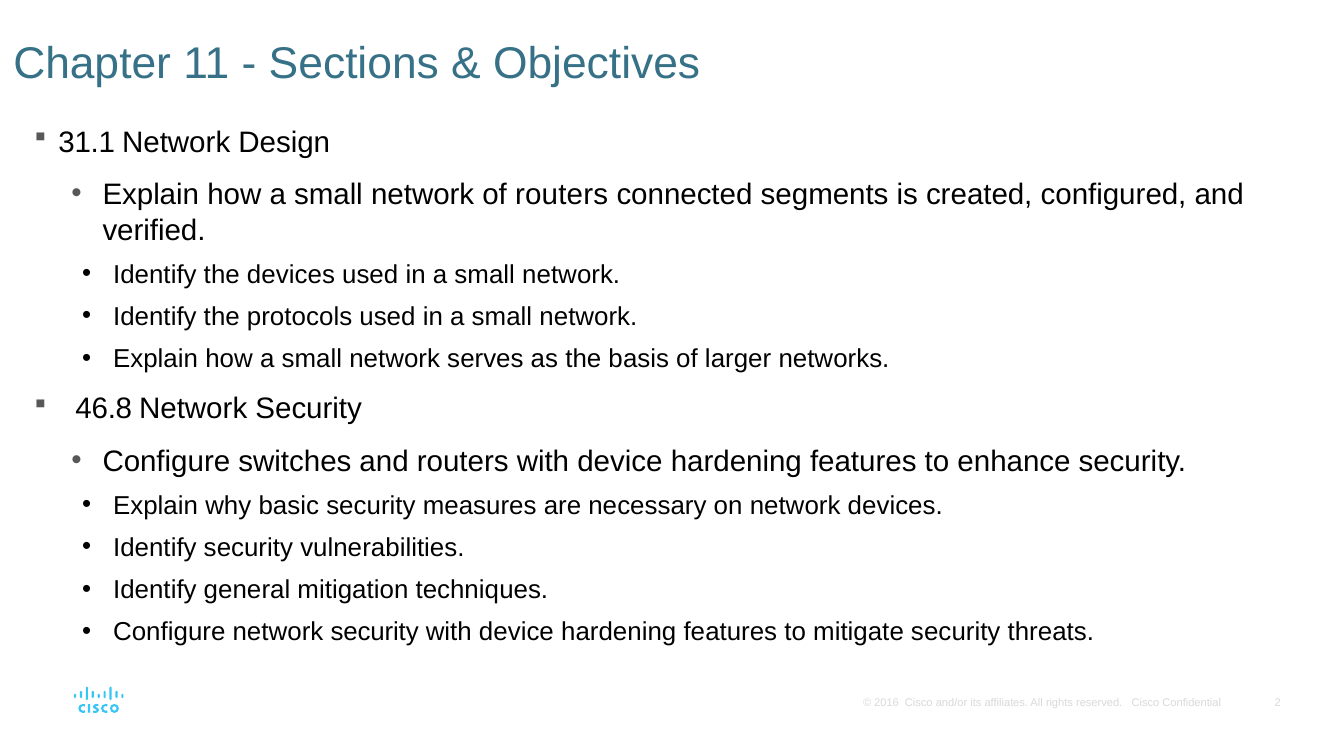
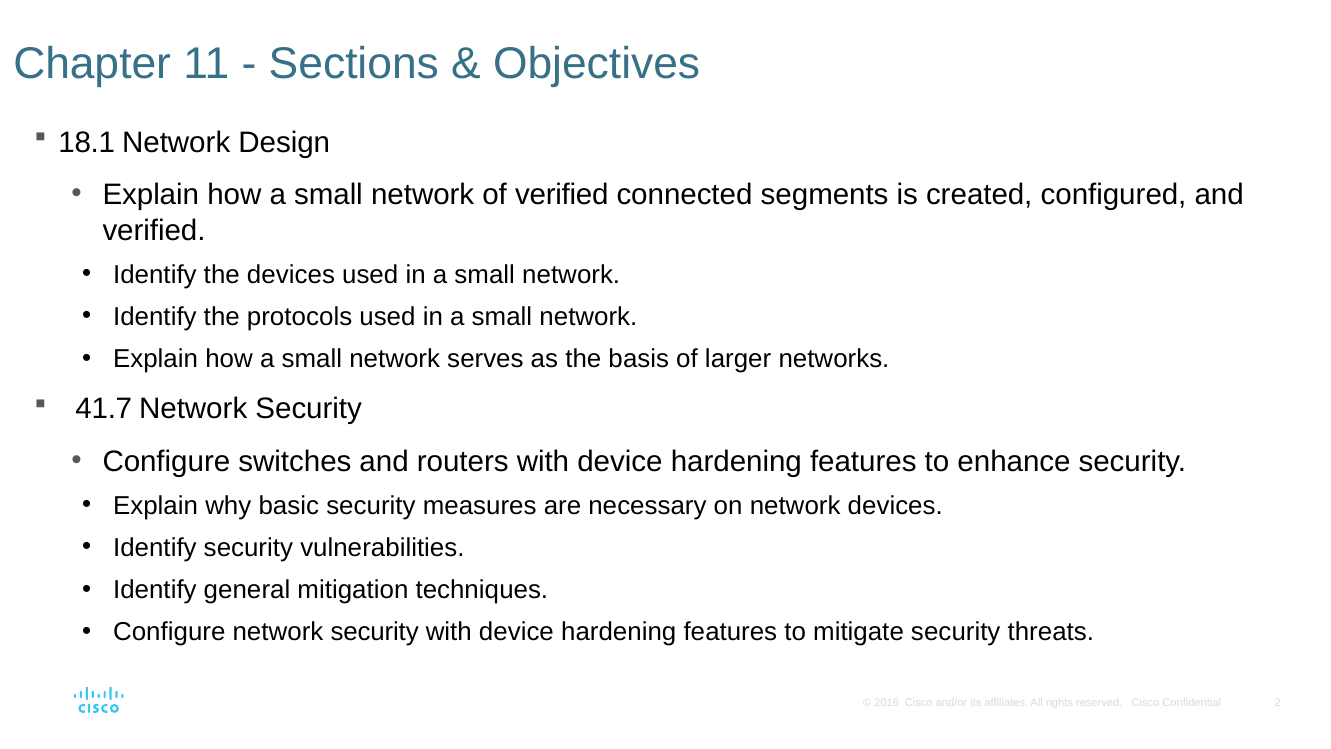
31.1: 31.1 -> 18.1
of routers: routers -> verified
46.8: 46.8 -> 41.7
